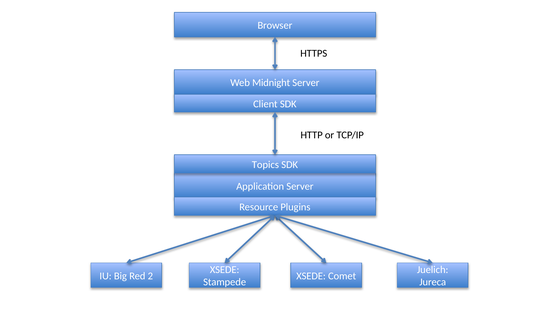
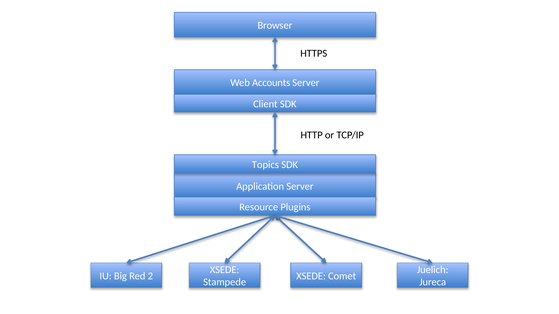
Midnight: Midnight -> Accounts
